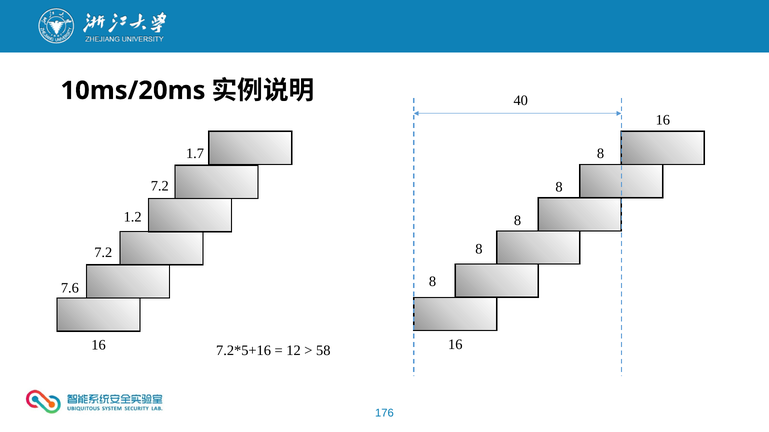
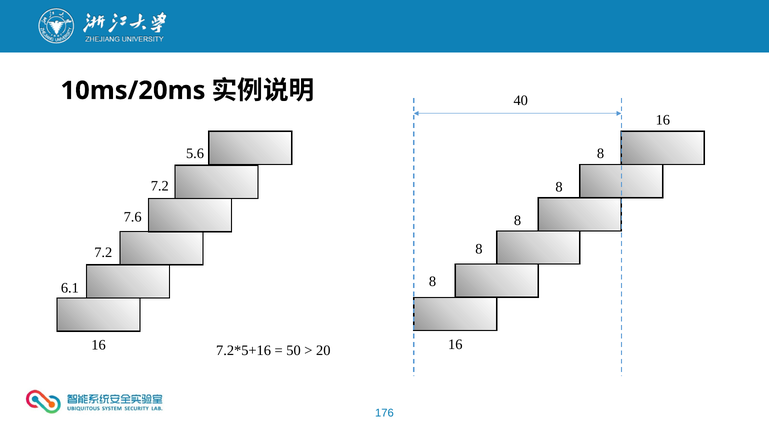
1.7: 1.7 -> 5.6
1.2: 1.2 -> 7.6
7.6: 7.6 -> 6.1
12: 12 -> 50
58: 58 -> 20
